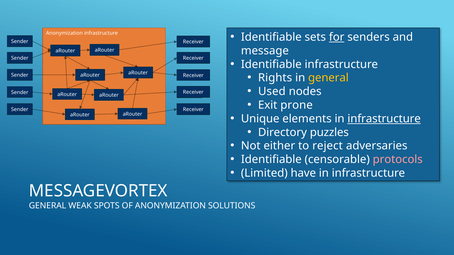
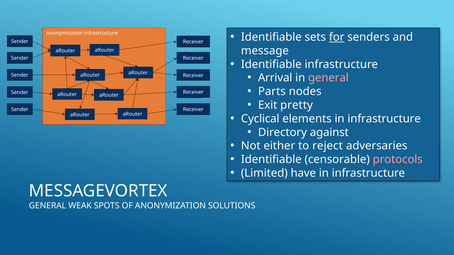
Rights: Rights -> Arrival
general at (328, 78) colour: yellow -> pink
Used: Used -> Parts
prone: prone -> pretty
Unique: Unique -> Cyclical
infrastructure at (384, 119) underline: present -> none
puzzles: puzzles -> against
